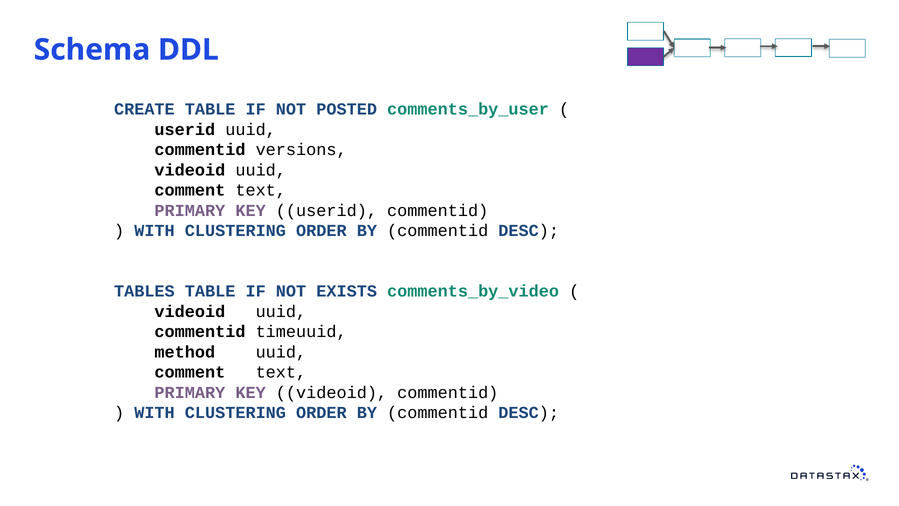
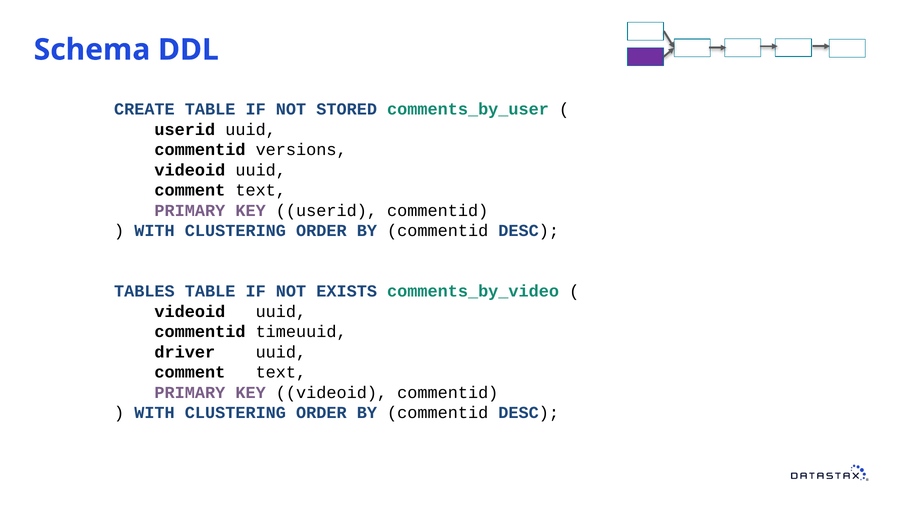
POSTED: POSTED -> STORED
method: method -> driver
